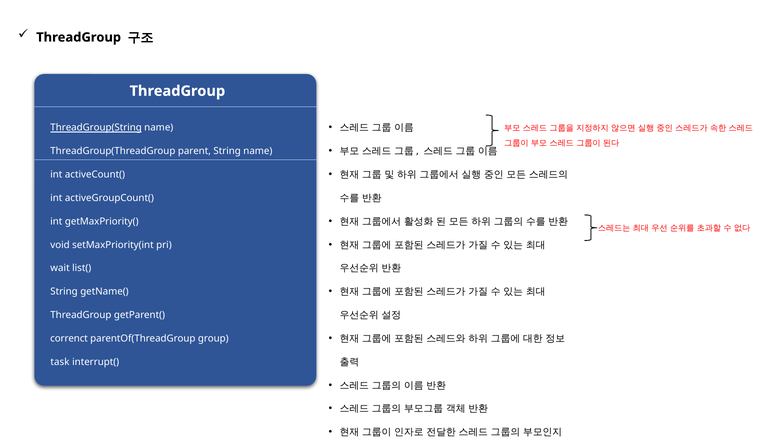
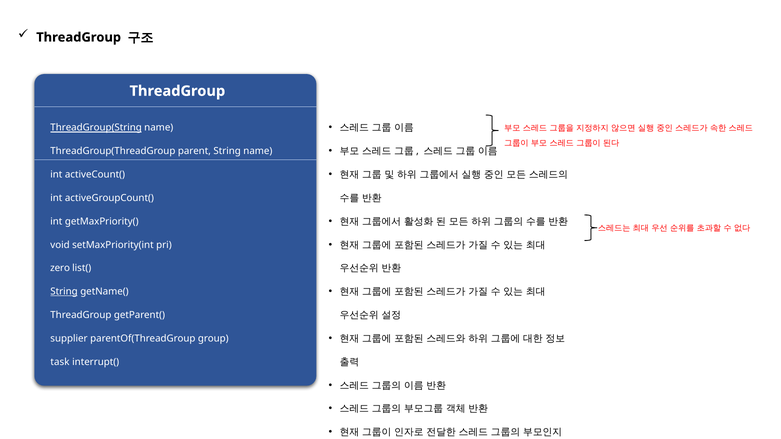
wait: wait -> zero
String at (64, 292) underline: none -> present
correnct: correnct -> supplier
